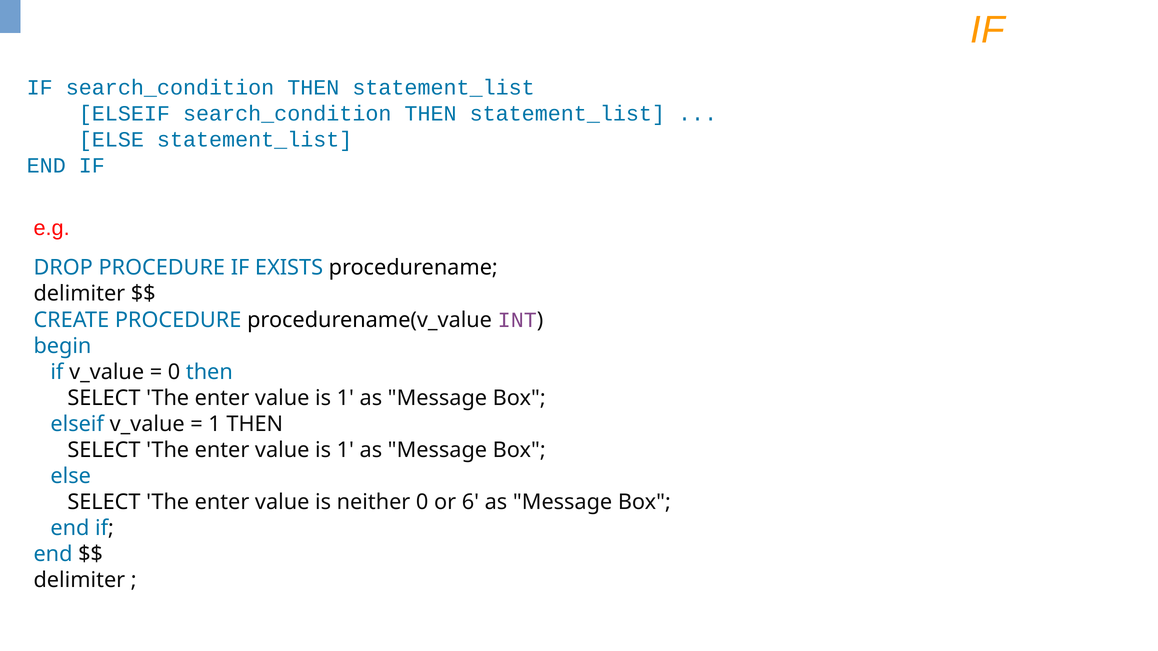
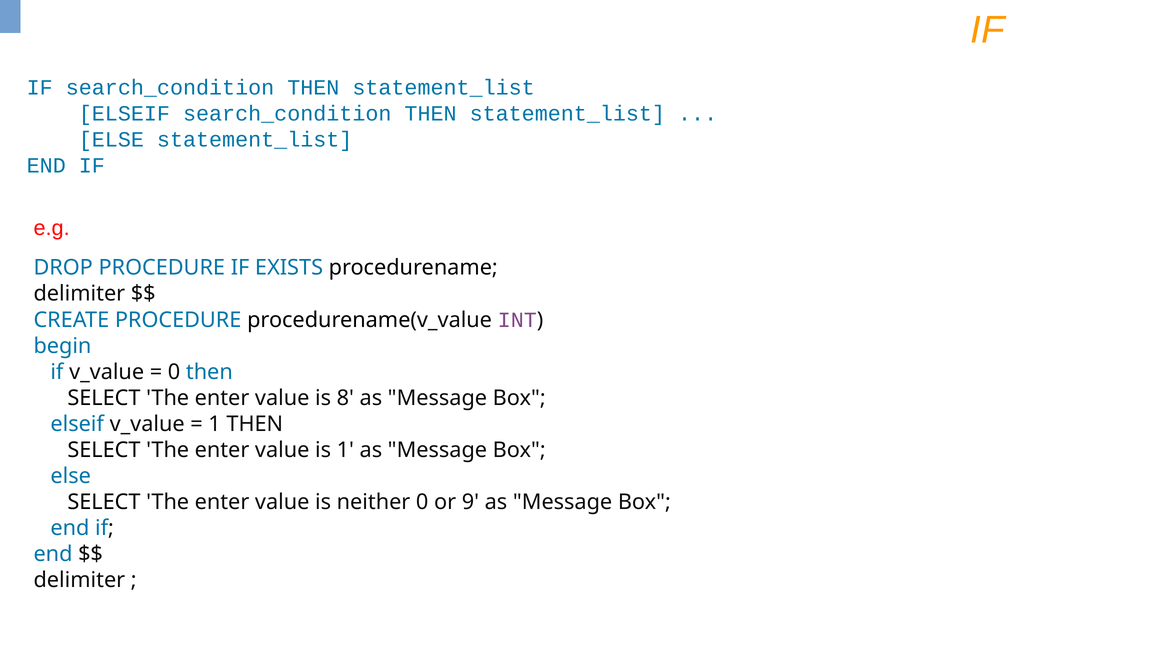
1 at (345, 398): 1 -> 8
6: 6 -> 9
